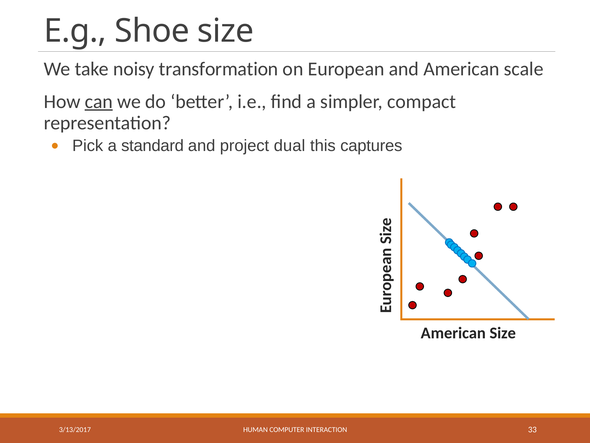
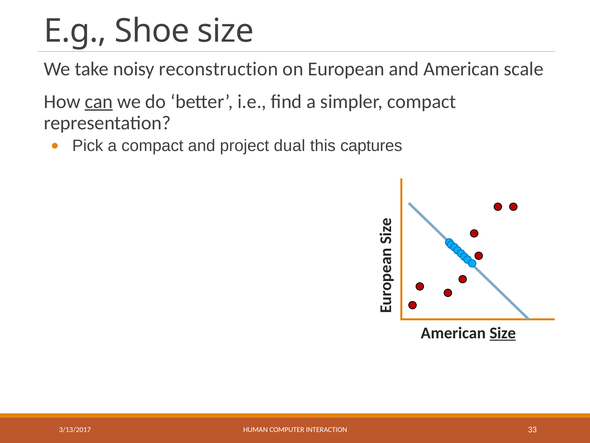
transformation: transformation -> reconstruction
a standard: standard -> compact
Size at (503, 333) underline: none -> present
